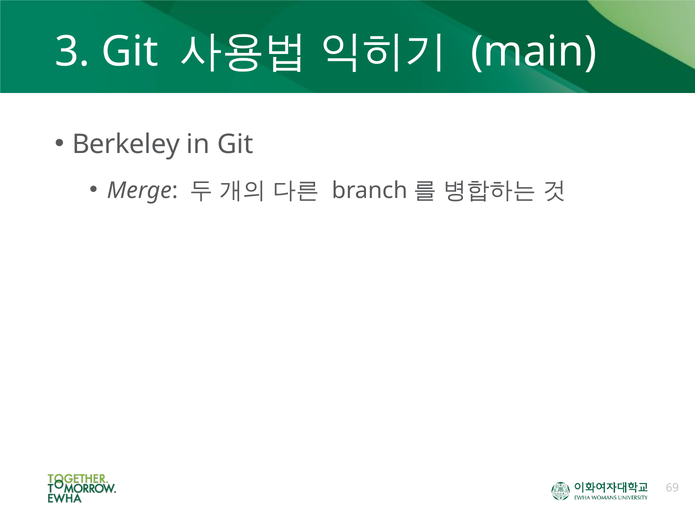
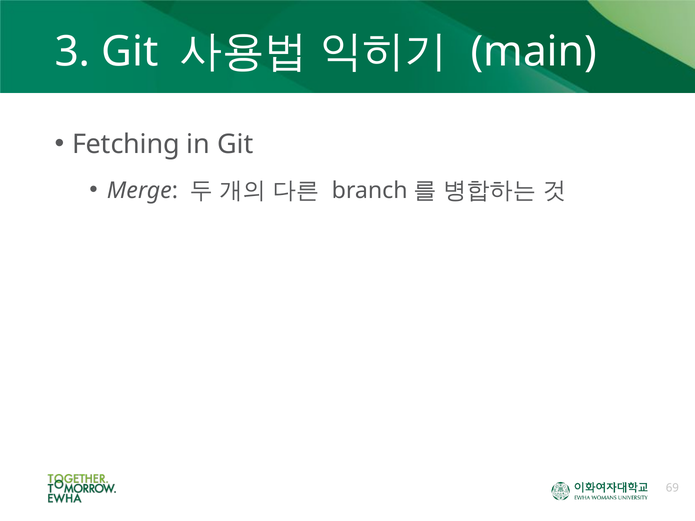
Berkeley: Berkeley -> Fetching
